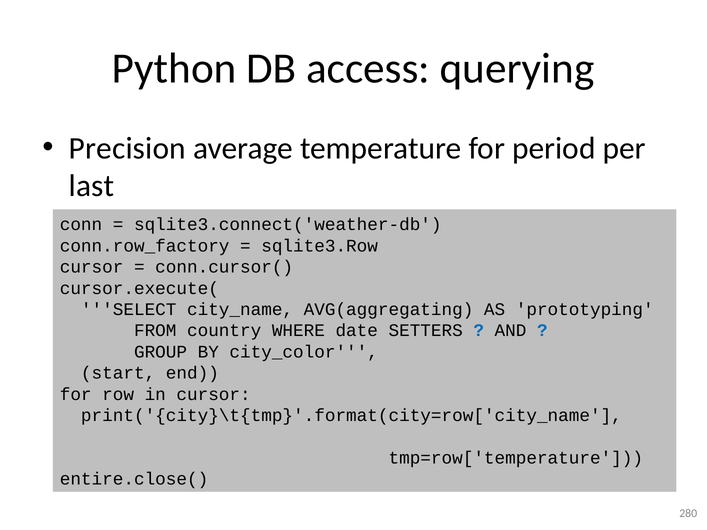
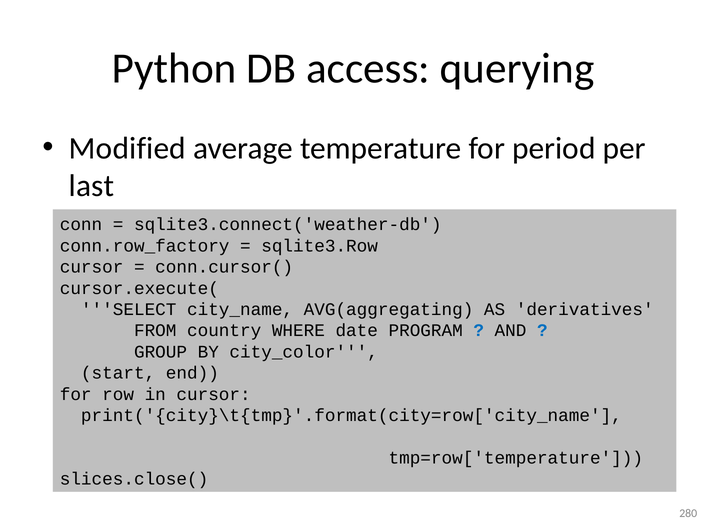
Precision: Precision -> Modified
prototyping: prototyping -> derivatives
SETTERS: SETTERS -> PROGRAM
entire.close(: entire.close( -> slices.close(
